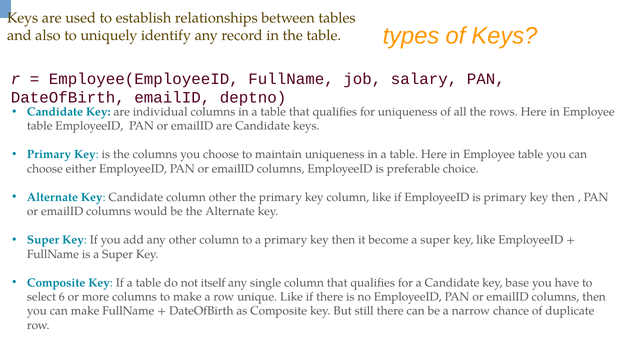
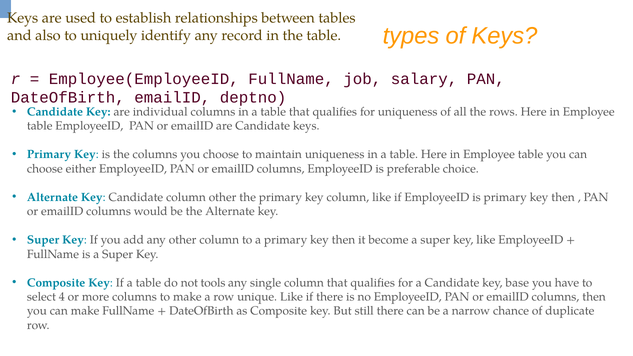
itself: itself -> tools
6: 6 -> 4
